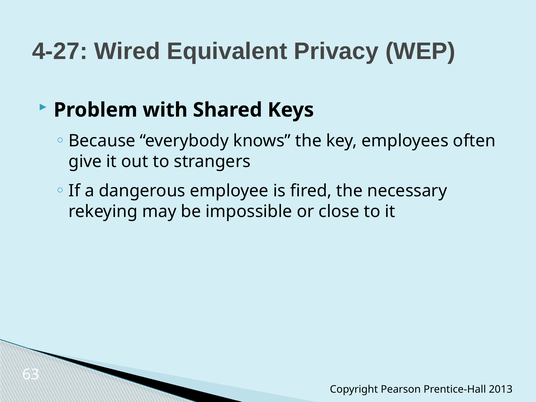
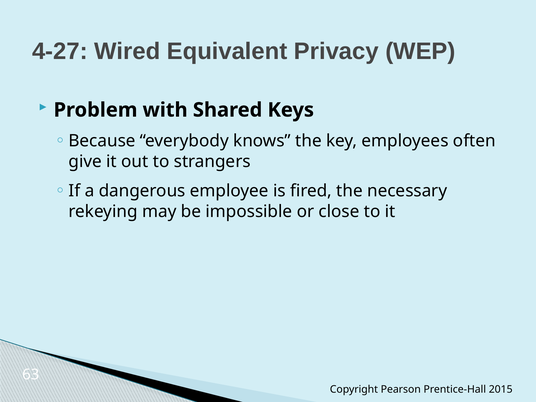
2013: 2013 -> 2015
